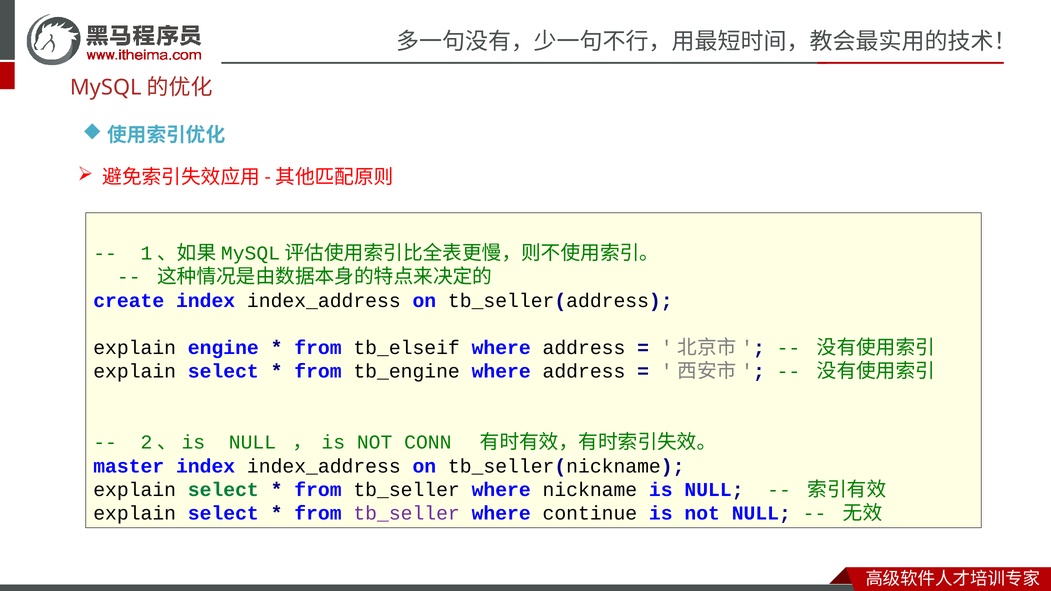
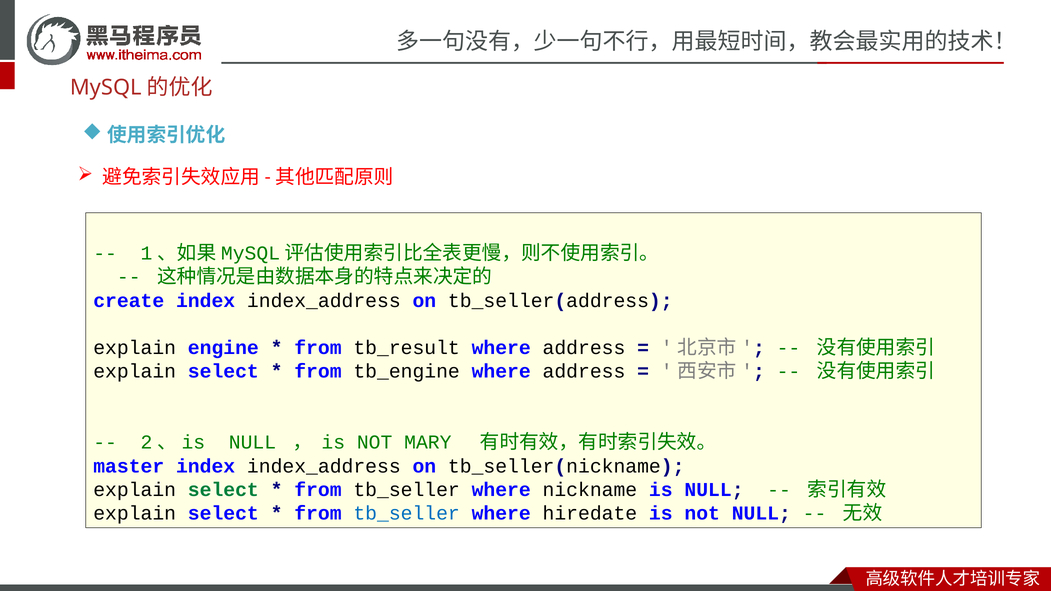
tb_elseif: tb_elseif -> tb_result
CONN: CONN -> MARY
tb_seller at (407, 513) colour: purple -> blue
continue: continue -> hiredate
